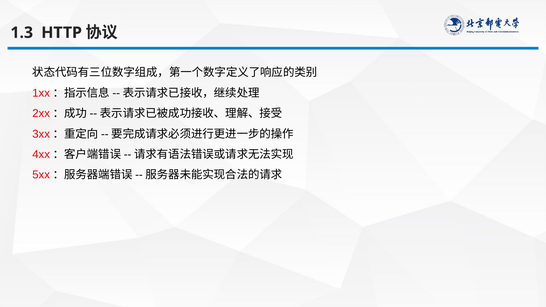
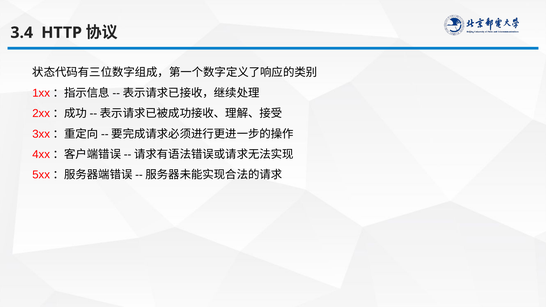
1.3: 1.3 -> 3.4
